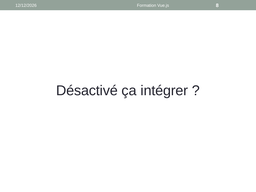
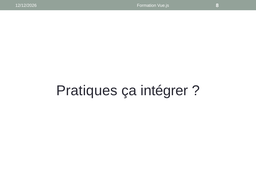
Désactivé: Désactivé -> Pratiques
